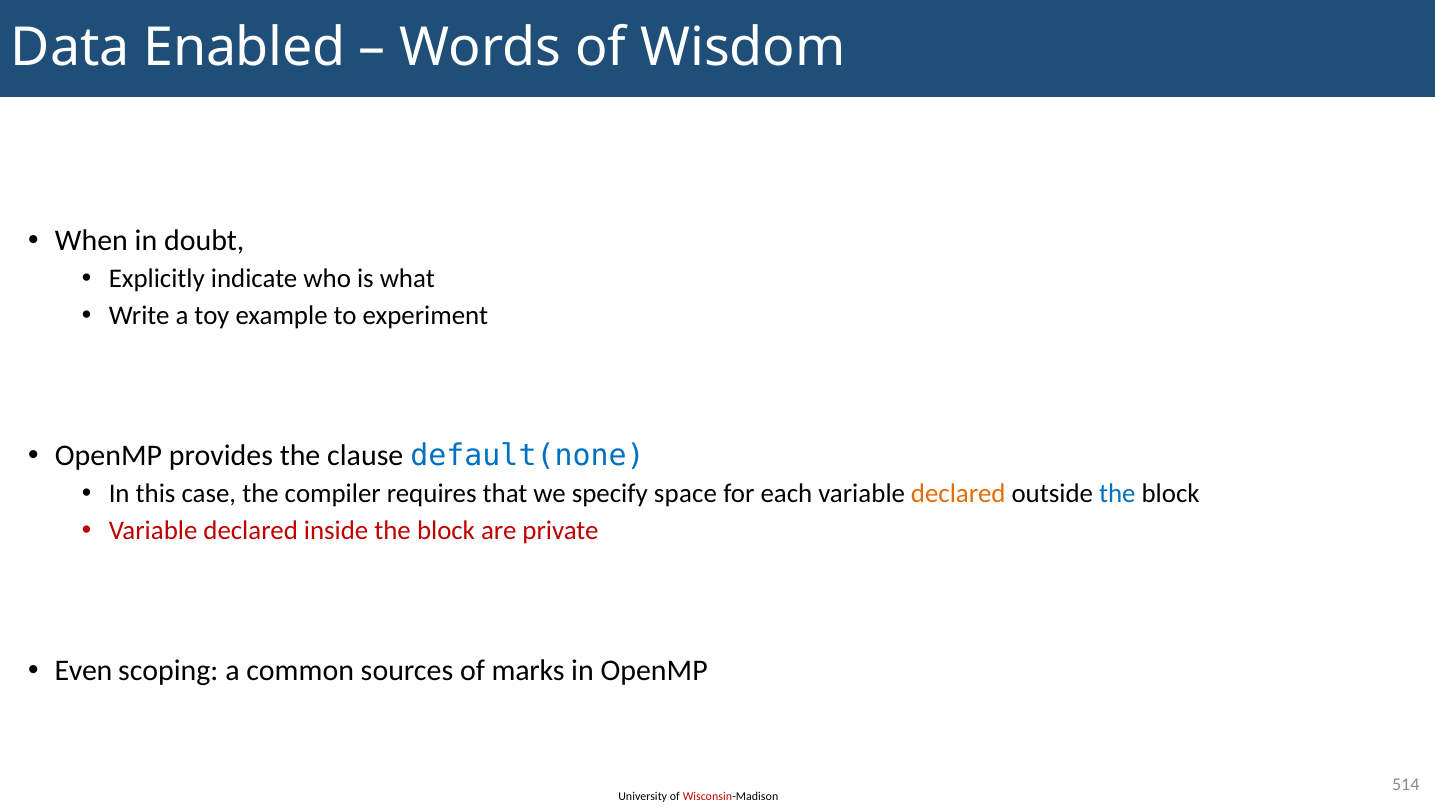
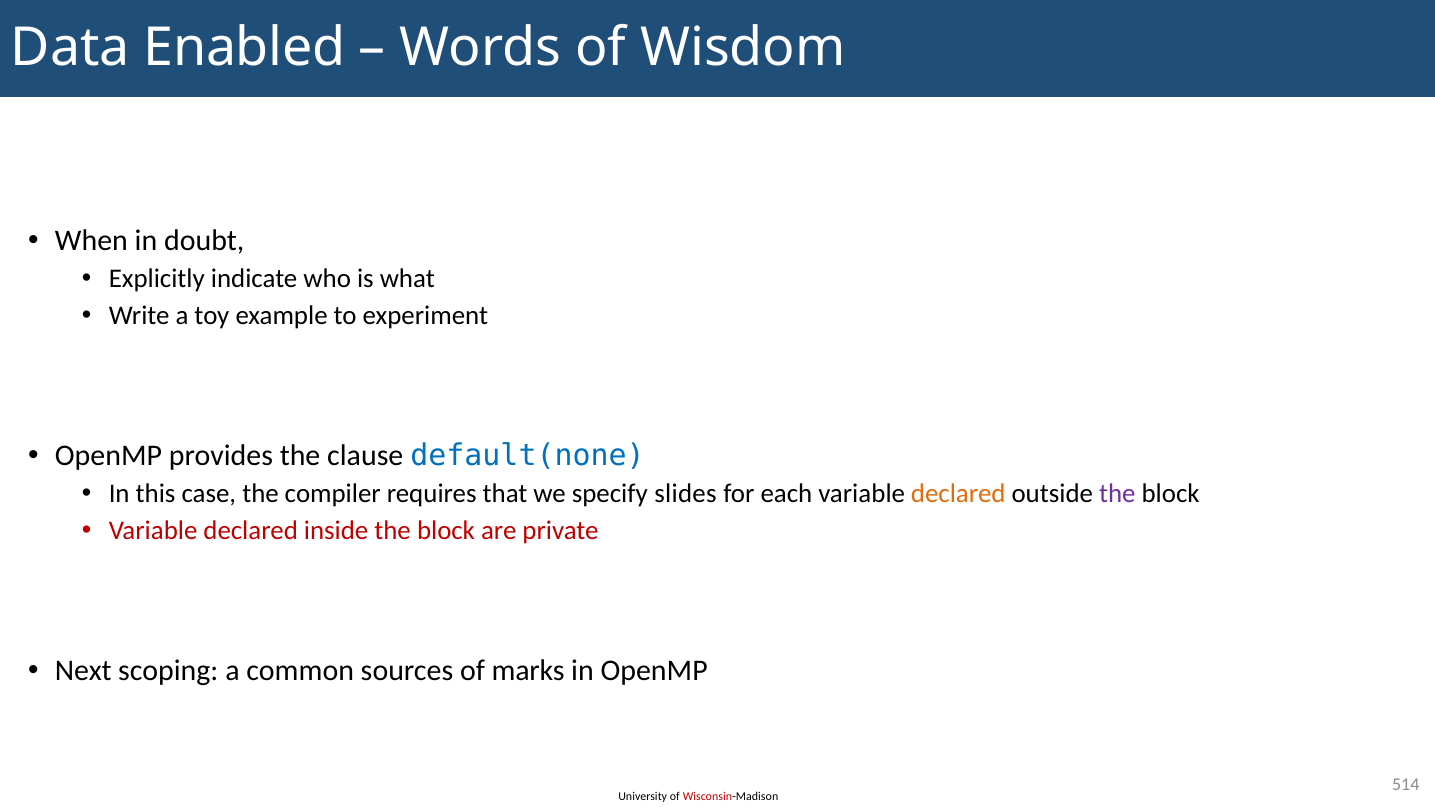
space: space -> slides
the at (1117, 494) colour: blue -> purple
Even: Even -> Next
